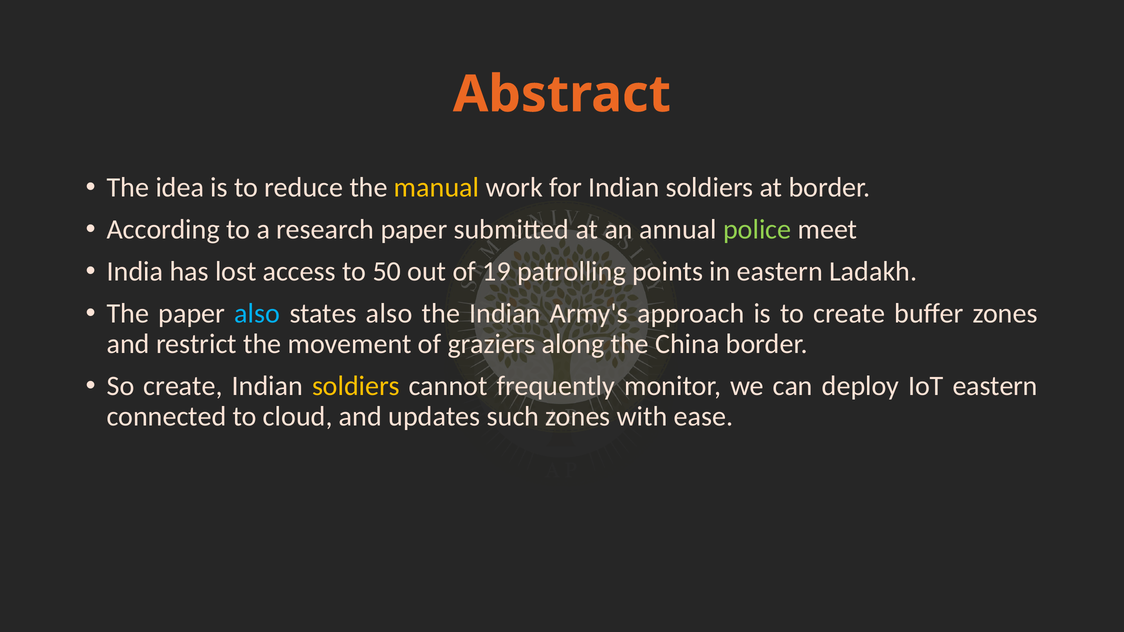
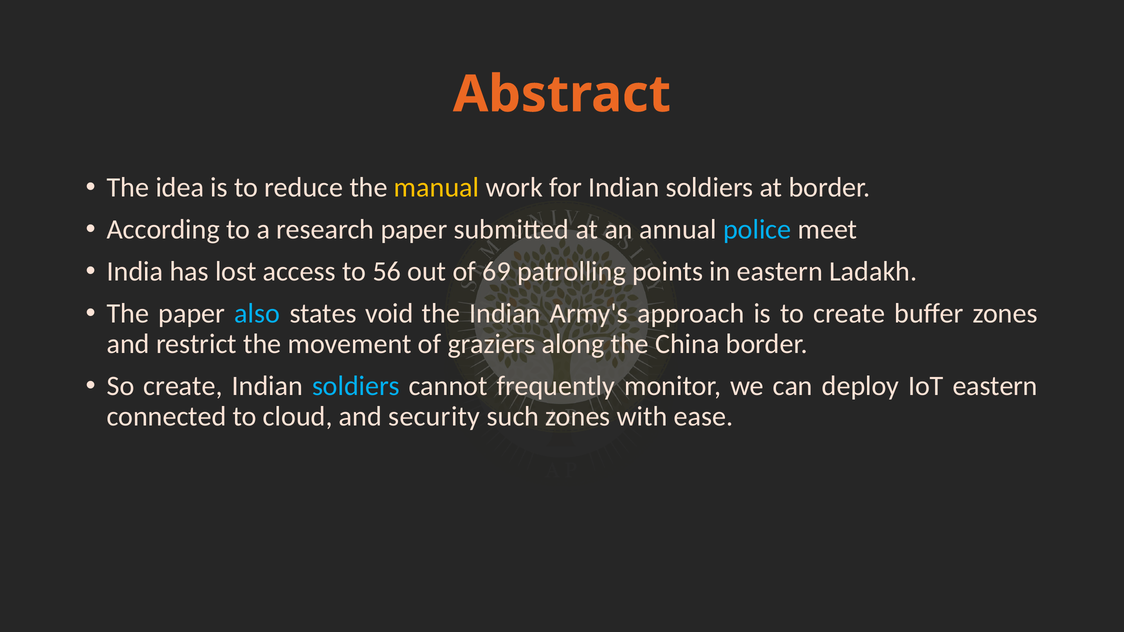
police colour: light green -> light blue
50: 50 -> 56
19: 19 -> 69
states also: also -> void
soldiers at (356, 386) colour: yellow -> light blue
updates: updates -> security
